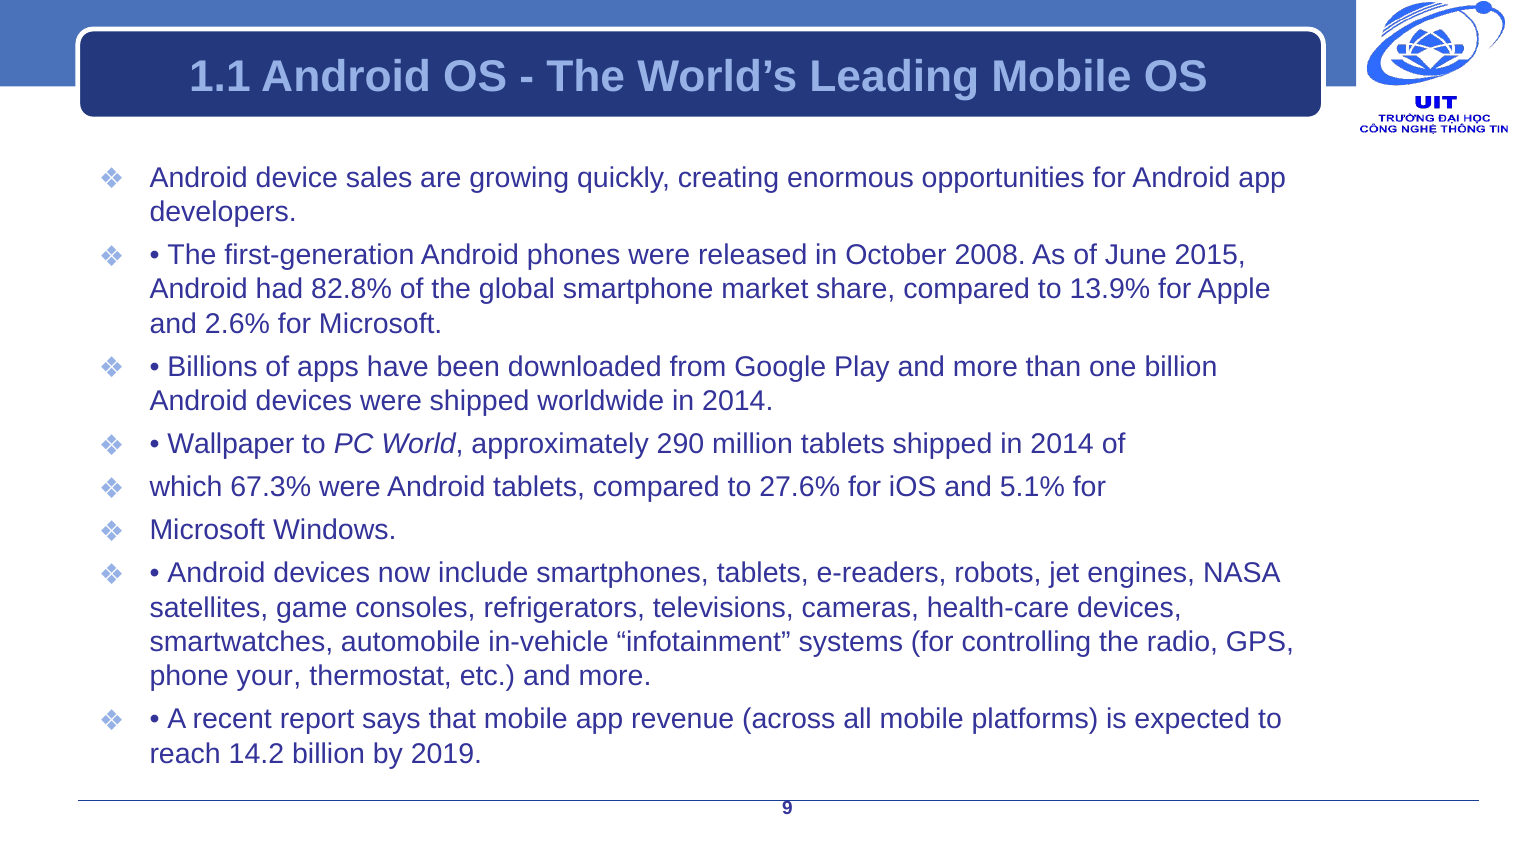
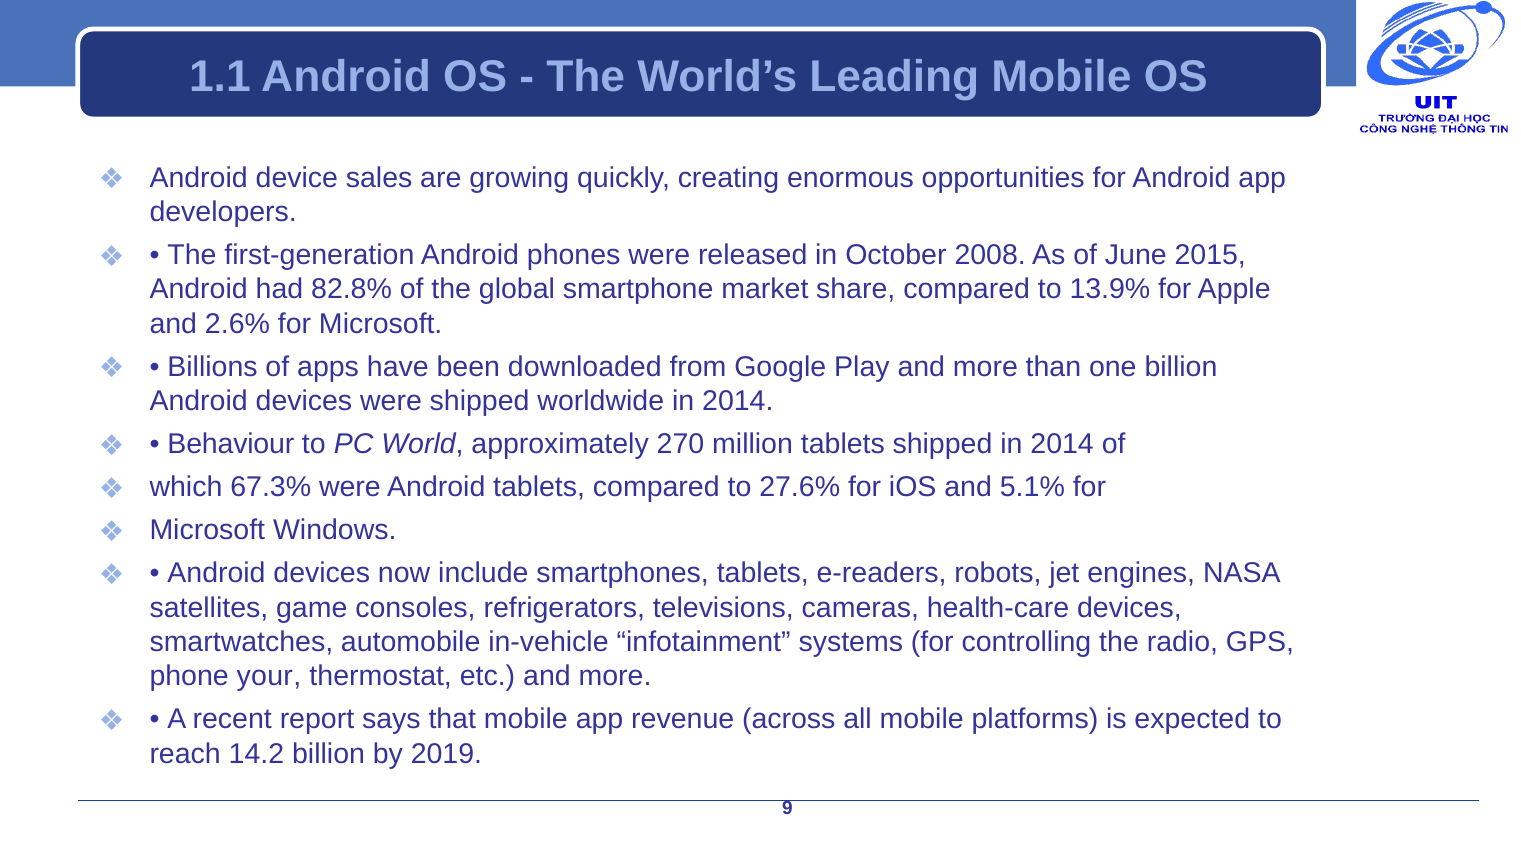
Wallpaper: Wallpaper -> Behaviour
290: 290 -> 270
